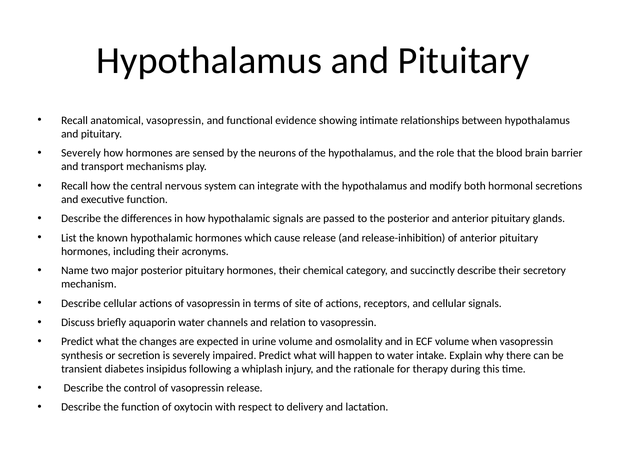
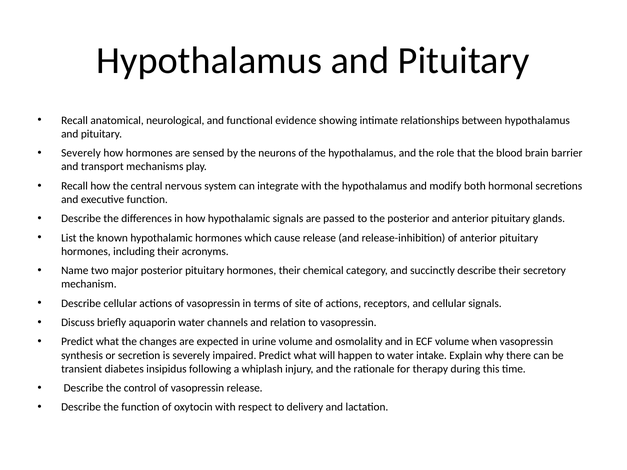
anatomical vasopressin: vasopressin -> neurological
